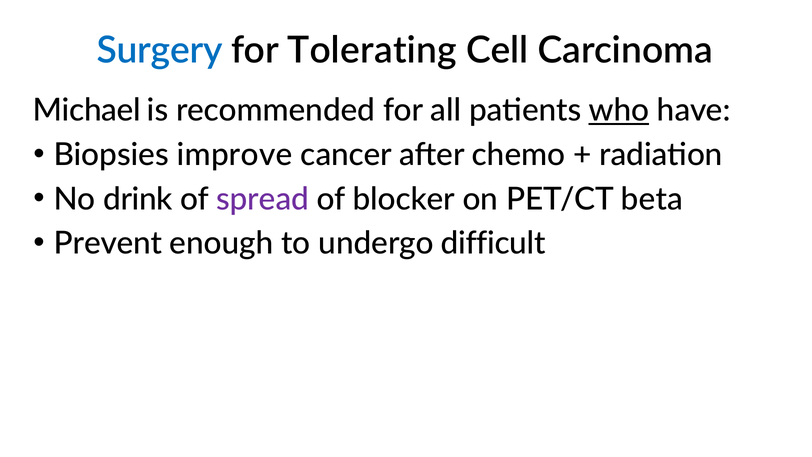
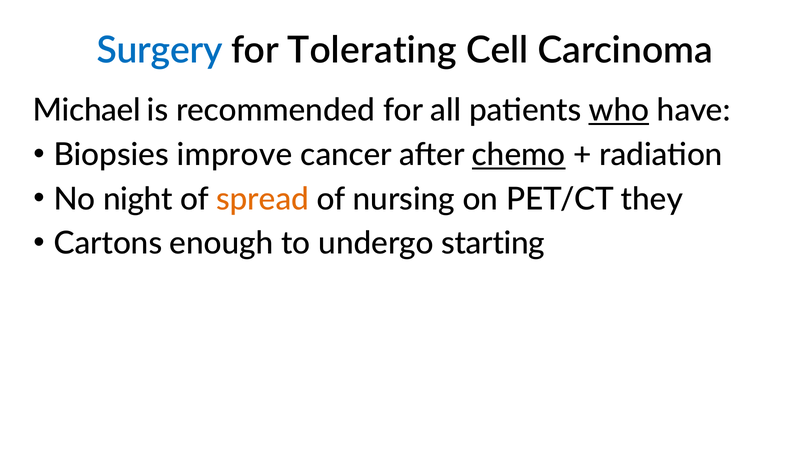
chemo underline: none -> present
drink: drink -> night
spread colour: purple -> orange
blocker: blocker -> nursing
beta: beta -> they
Prevent: Prevent -> Cartons
difficult: difficult -> starting
